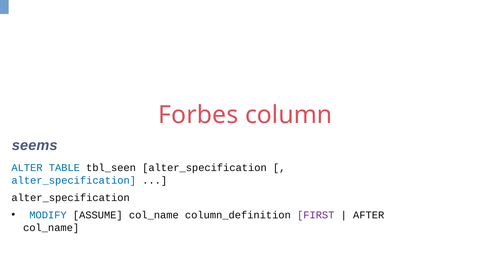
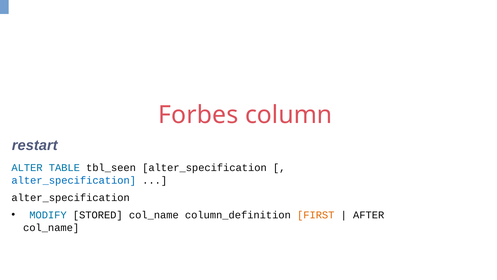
seems: seems -> restart
ASSUME: ASSUME -> STORED
FIRST colour: purple -> orange
